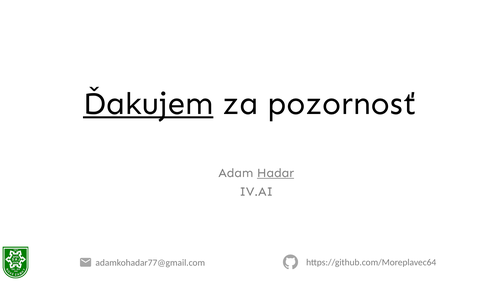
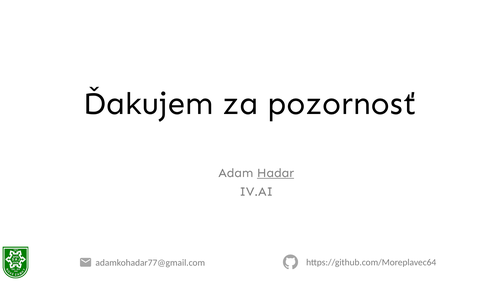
Ďakujem underline: present -> none
